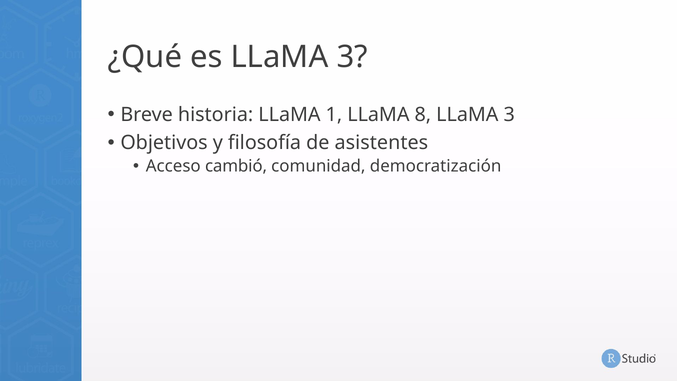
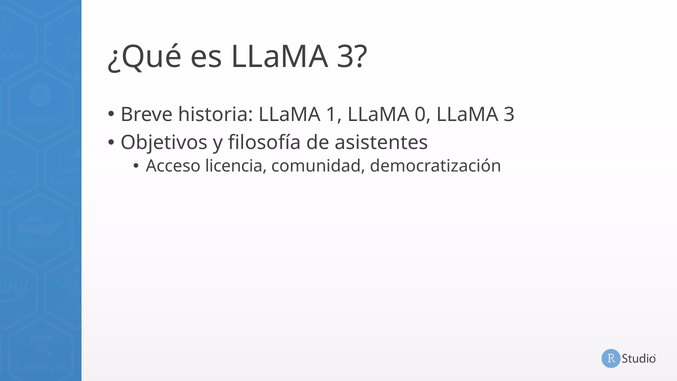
8: 8 -> 0
cambió: cambió -> licencia
